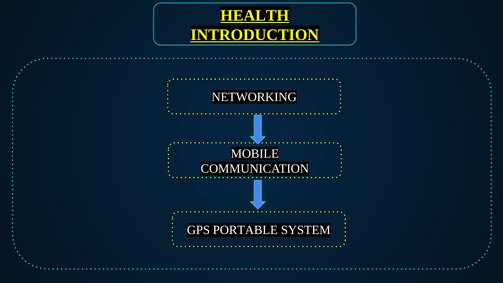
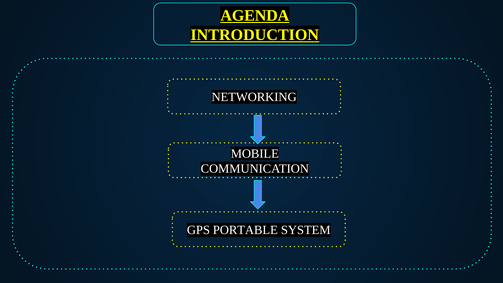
HEALTH: HEALTH -> AGENDA
